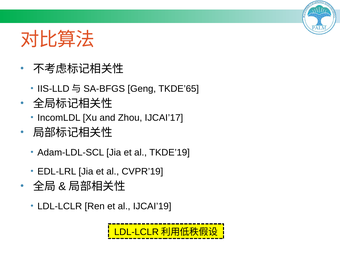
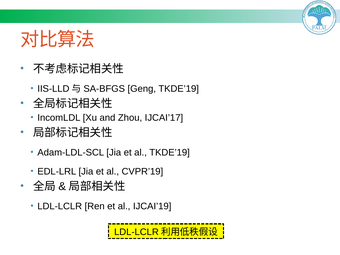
Geng TKDE’65: TKDE’65 -> TKDE’19
